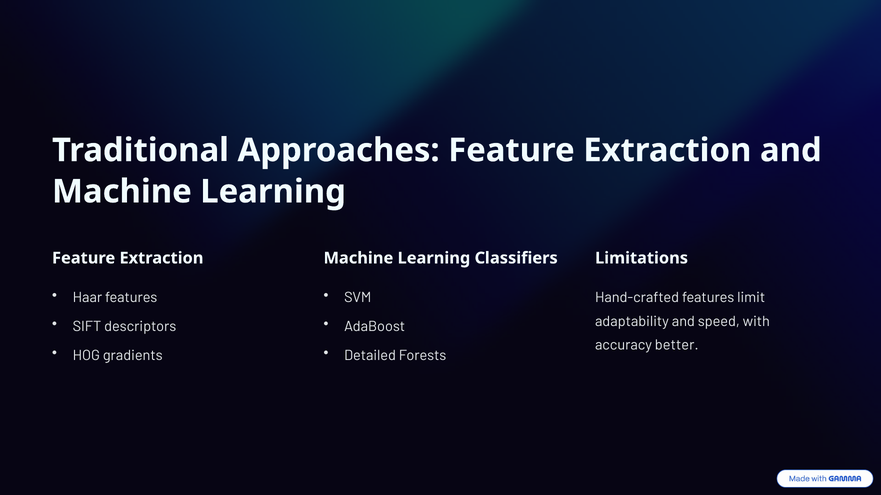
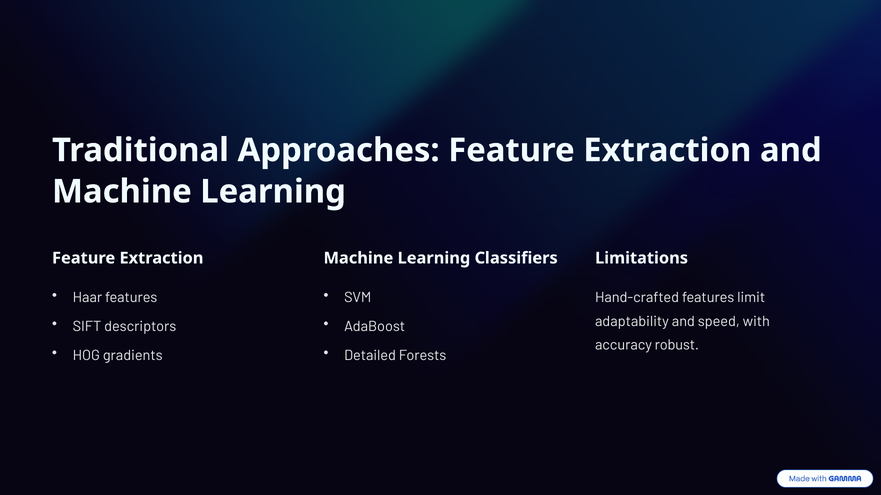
better: better -> robust
